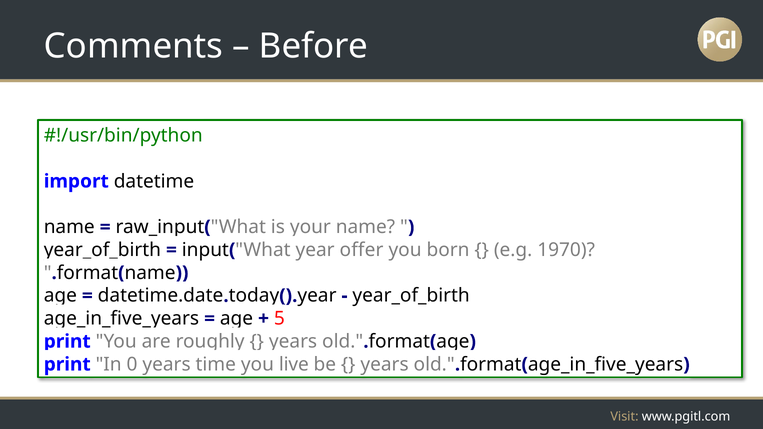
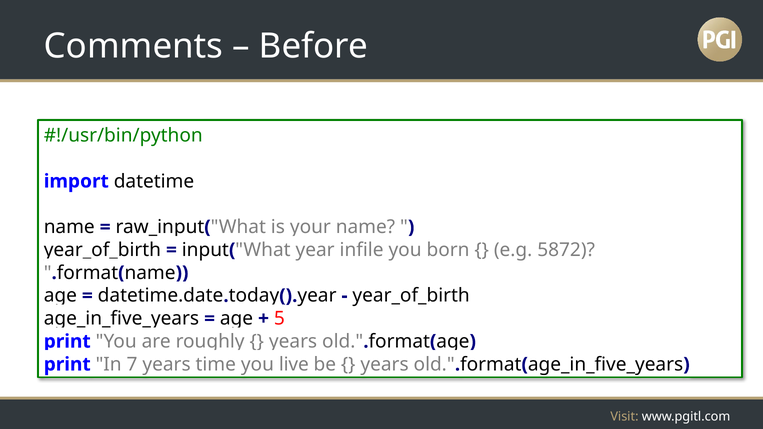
offer: offer -> infile
1970: 1970 -> 5872
0: 0 -> 7
